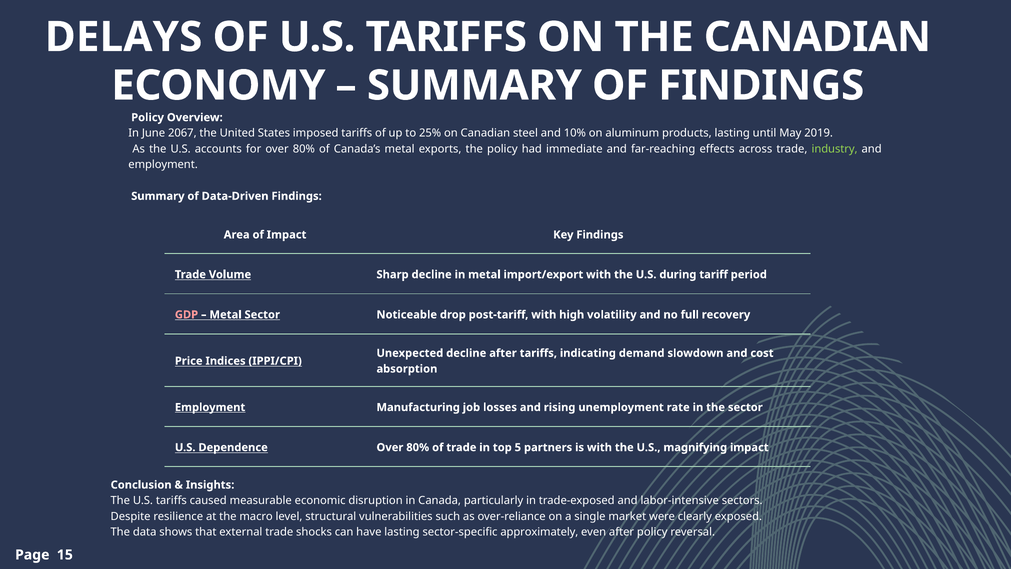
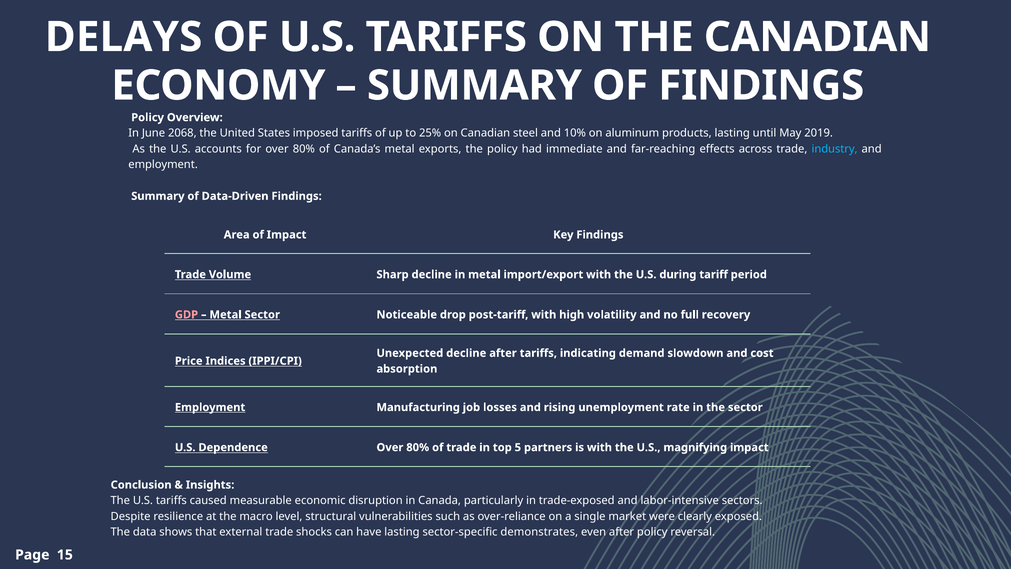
2067: 2067 -> 2068
industry colour: light green -> light blue
approximately: approximately -> demonstrates
